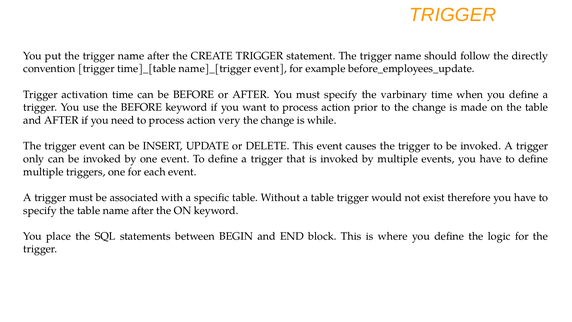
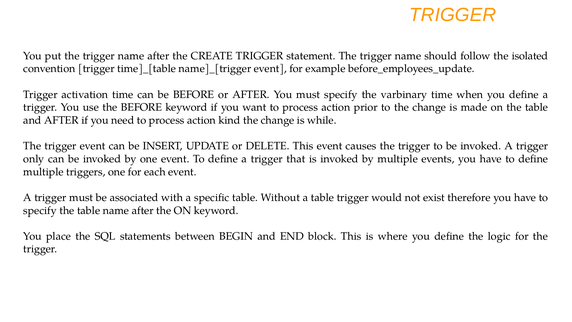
directly: directly -> isolated
very: very -> kind
